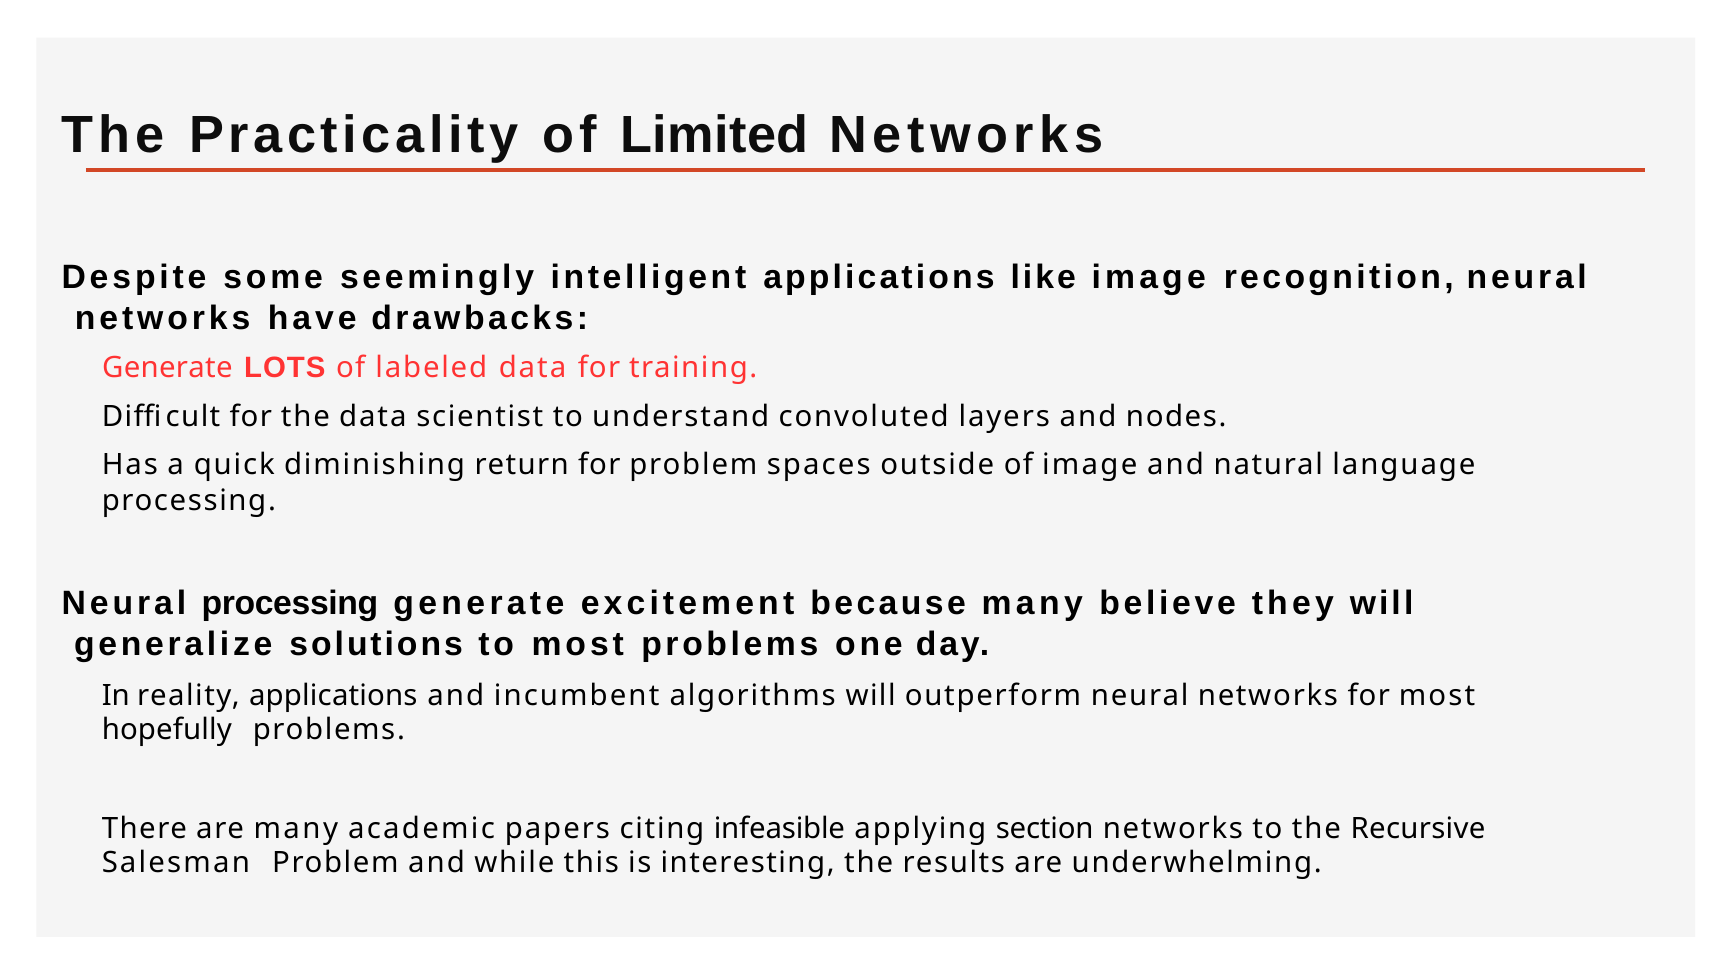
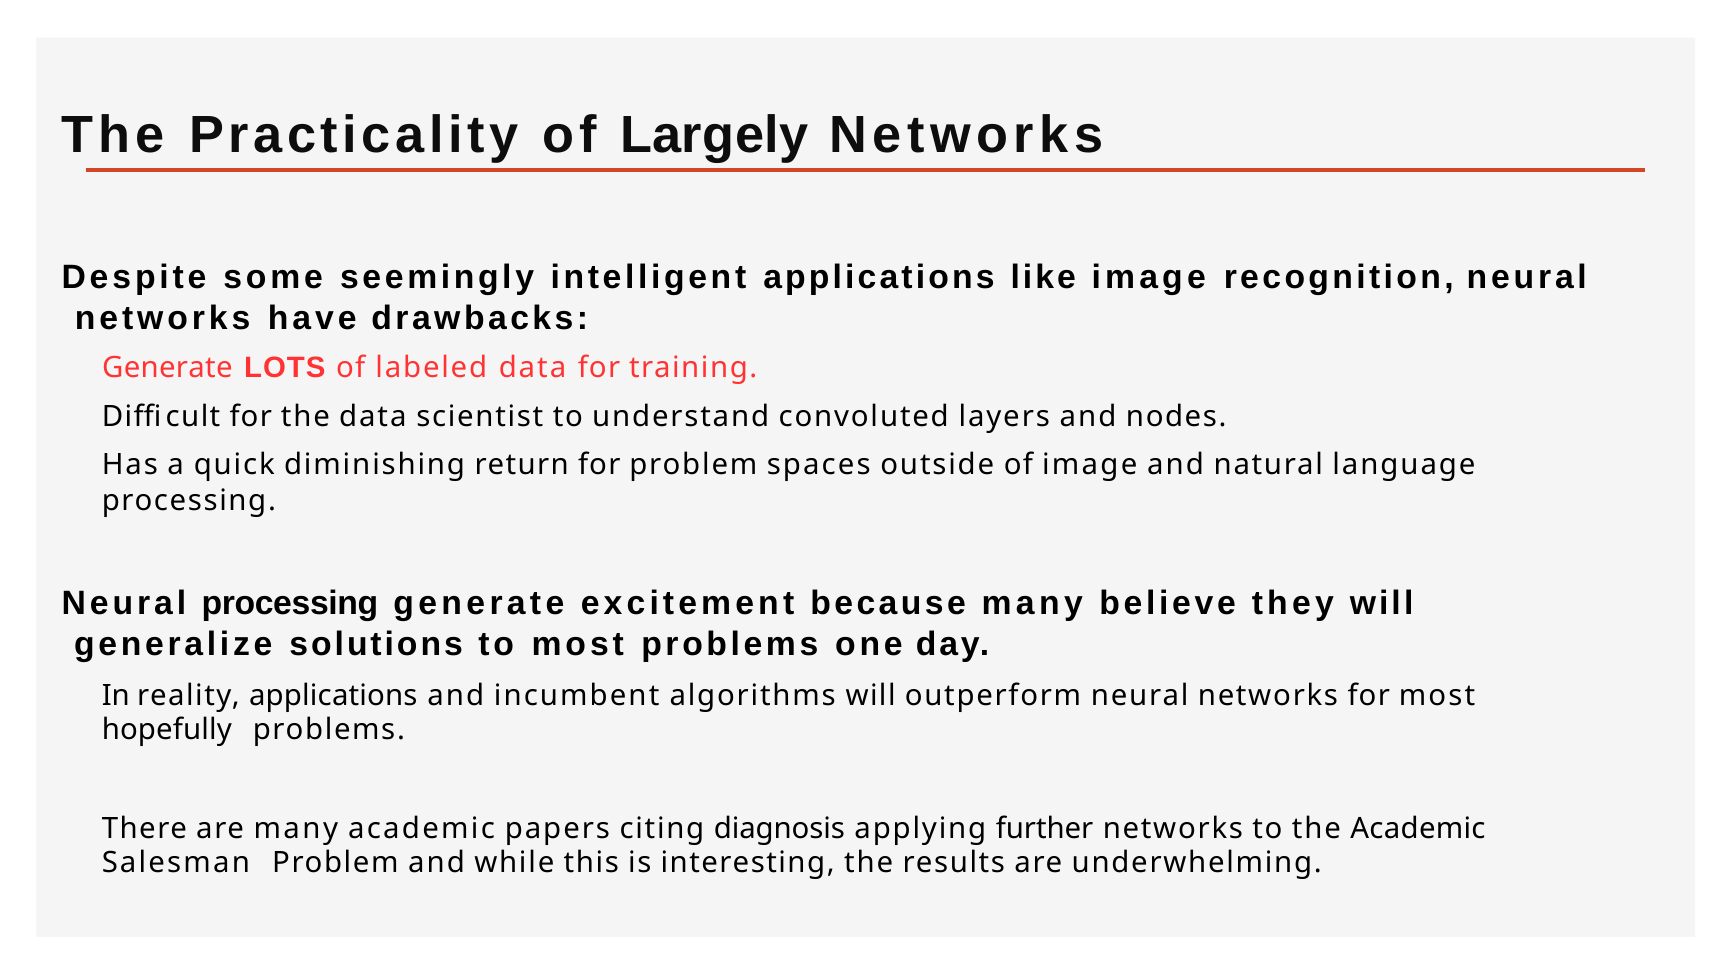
Limited: Limited -> Largely
infeasible: infeasible -> diagnosis
section: section -> further
the Recursive: Recursive -> Academic
